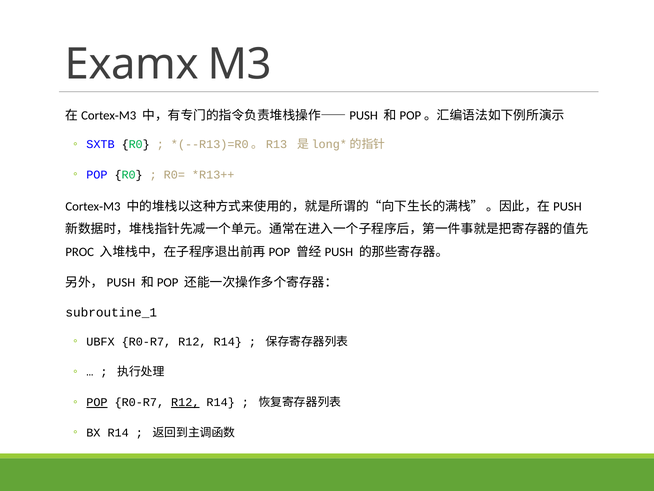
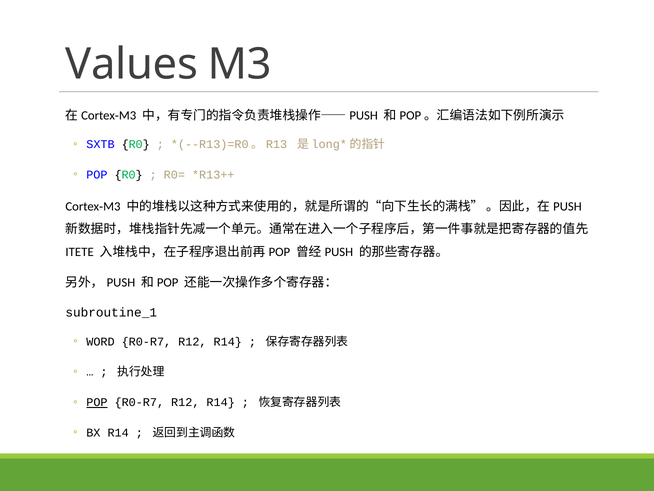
Examx: Examx -> Values
PROC: PROC -> ITETE
UBFX: UBFX -> WORD
R12 at (185, 402) underline: present -> none
